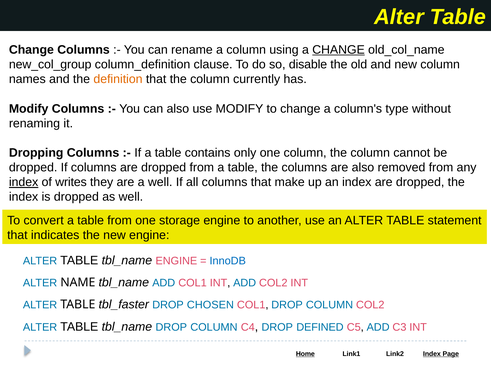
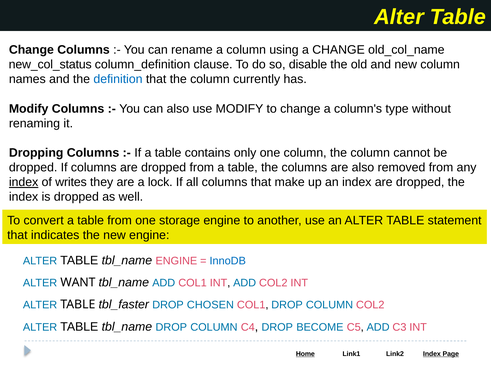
CHANGE at (339, 50) underline: present -> none
new_col_group: new_col_group -> new_col_status
definition colour: orange -> blue
a well: well -> lock
NAME: NAME -> WANT
DEFINED: DEFINED -> BECOME
